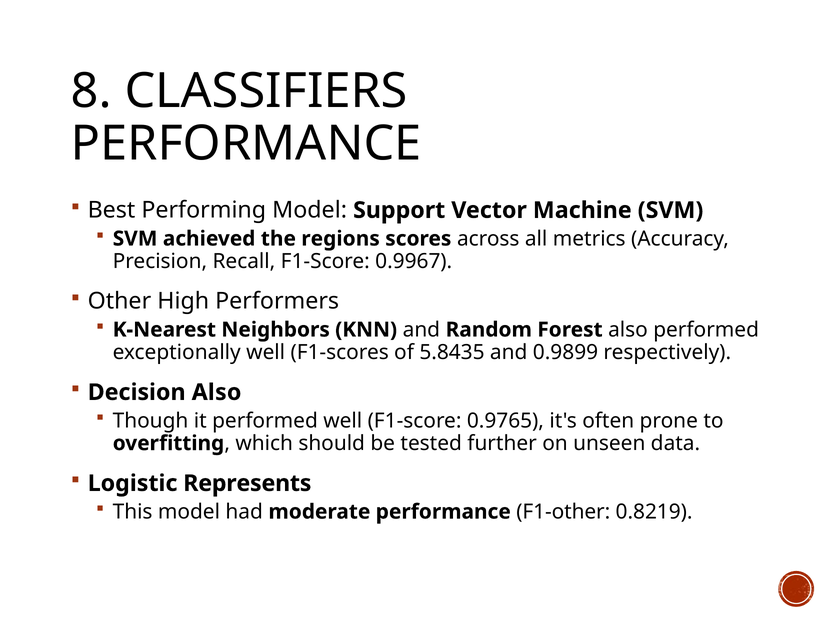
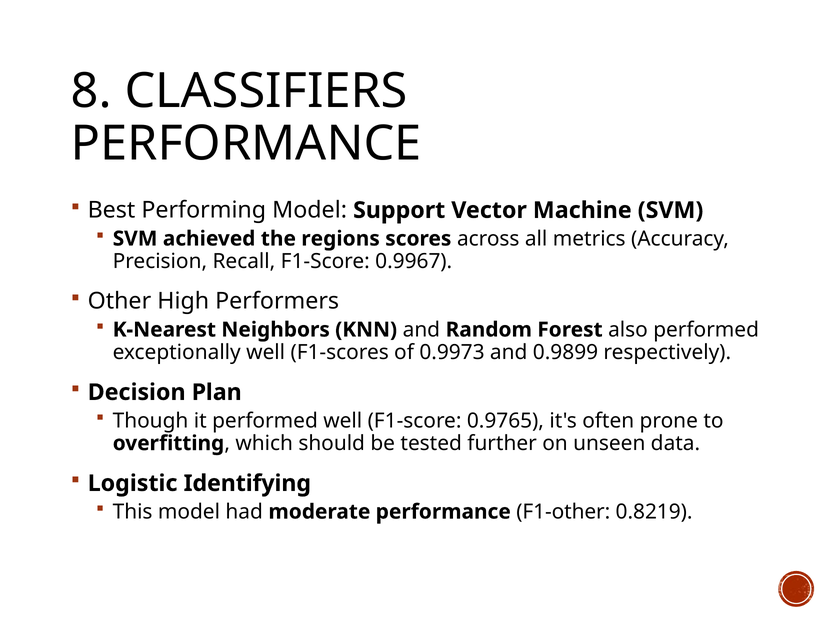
5.8435: 5.8435 -> 0.9973
Decision Also: Also -> Plan
Represents: Represents -> Identifying
